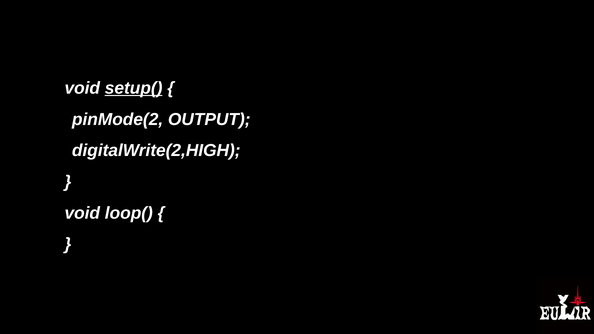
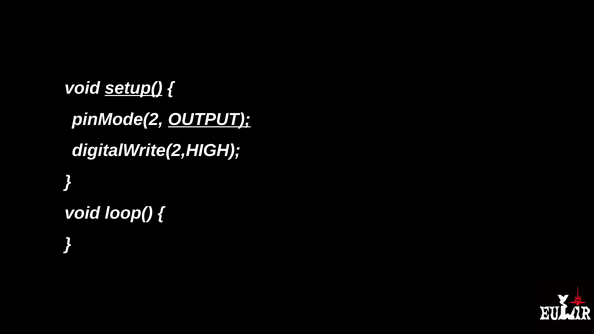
OUTPUT underline: none -> present
